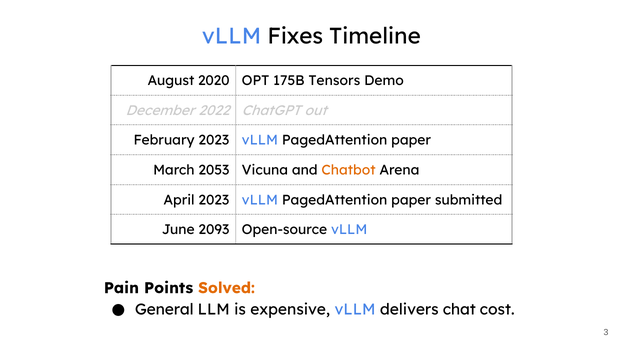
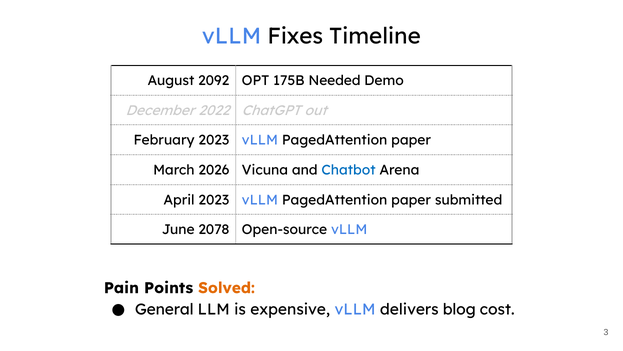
2020: 2020 -> 2092
Tensors: Tensors -> Needed
2053: 2053 -> 2026
Chatbot colour: orange -> blue
2093: 2093 -> 2078
chat: chat -> blog
